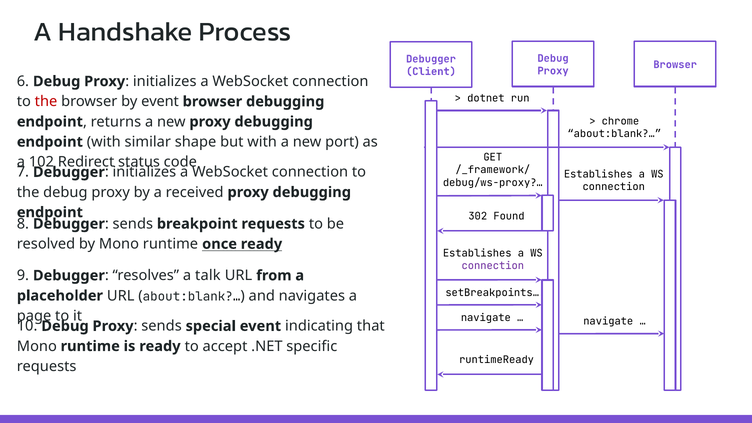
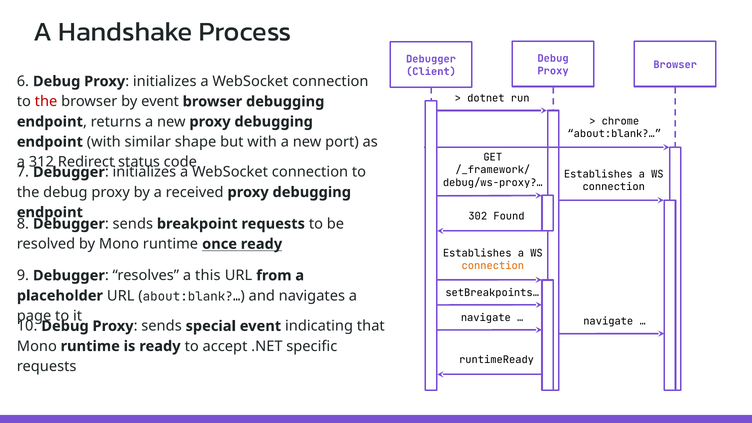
102: 102 -> 312
connection at (493, 266) colour: purple -> orange
talk: talk -> this
